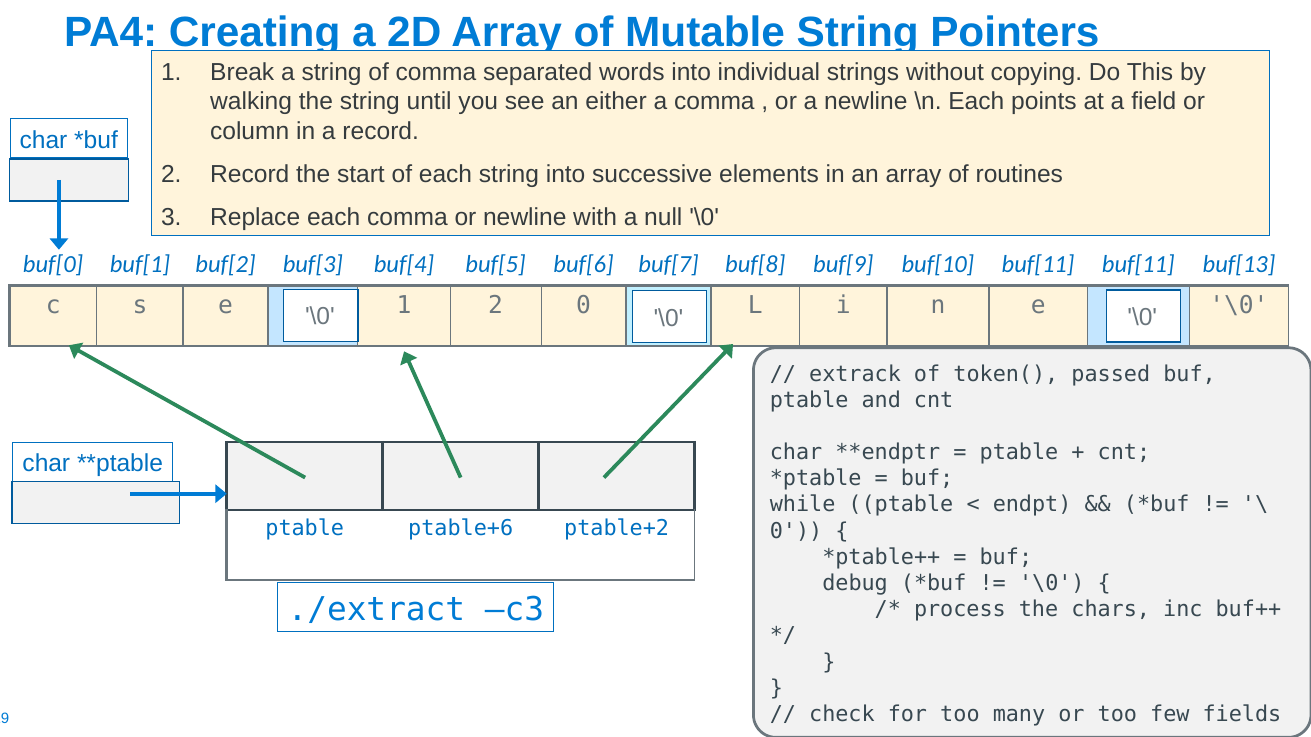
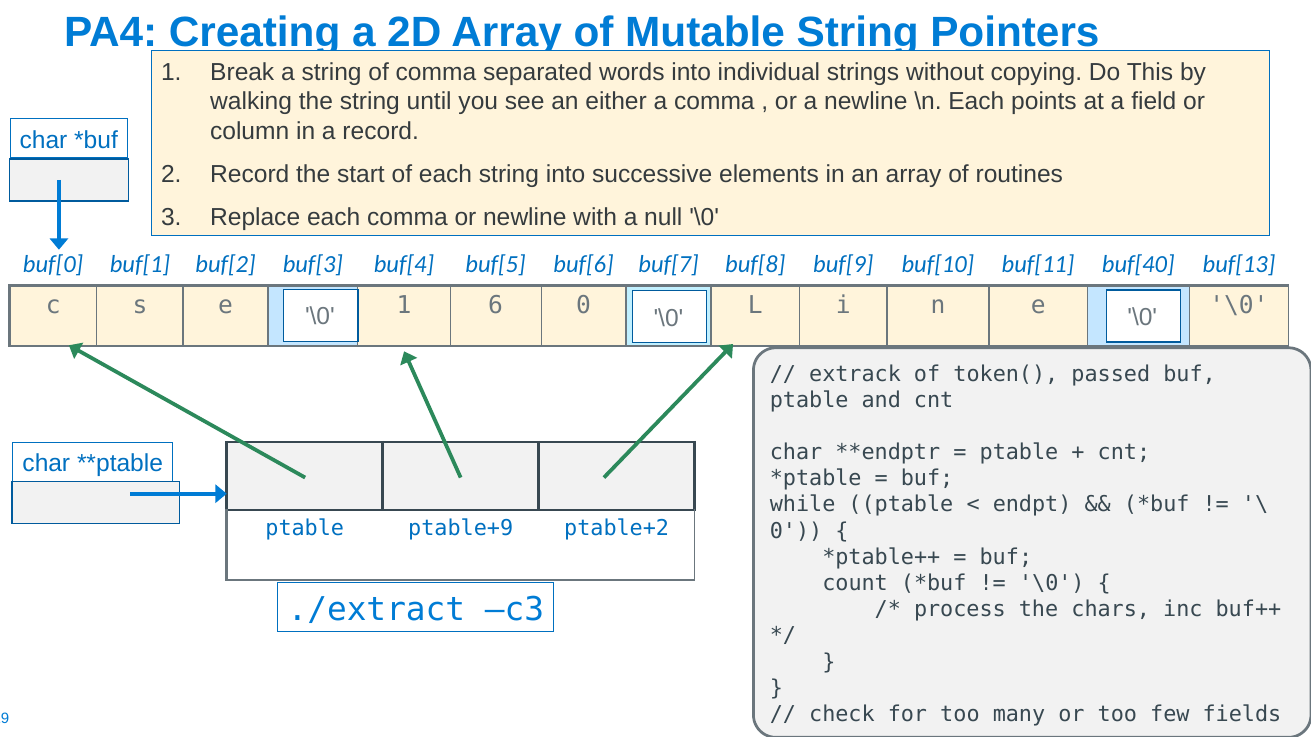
buf[11 buf[11: buf[11 -> buf[40
1 2: 2 -> 6
ptable+6: ptable+6 -> ptable+9
debug: debug -> count
